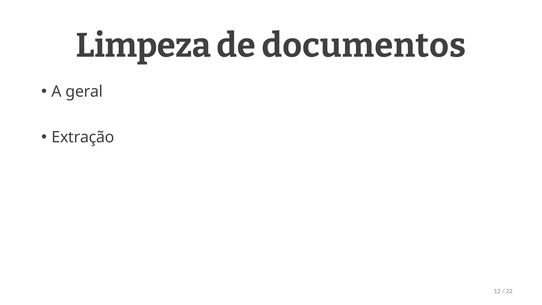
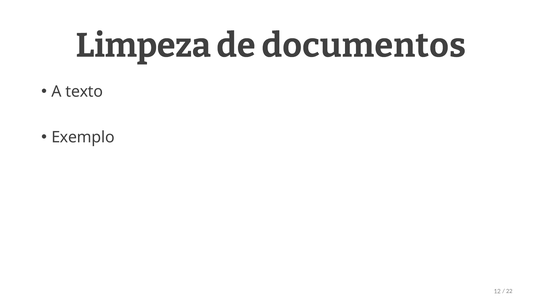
geral: geral -> texto
Extração: Extração -> Exemplo
